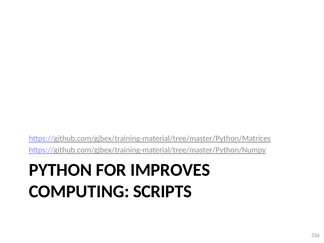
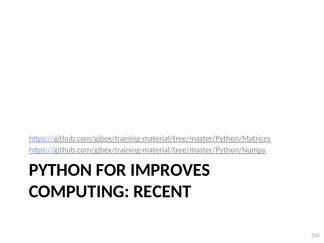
SCRIPTS: SCRIPTS -> RECENT
